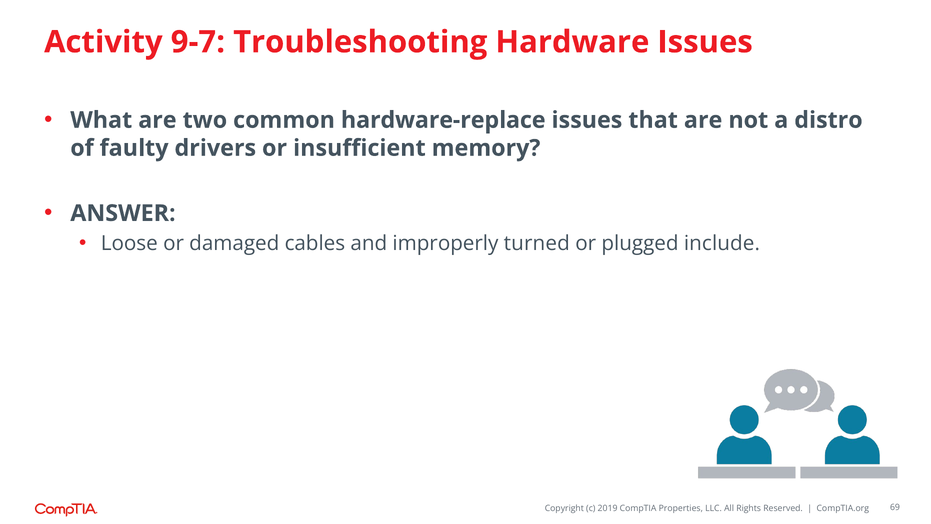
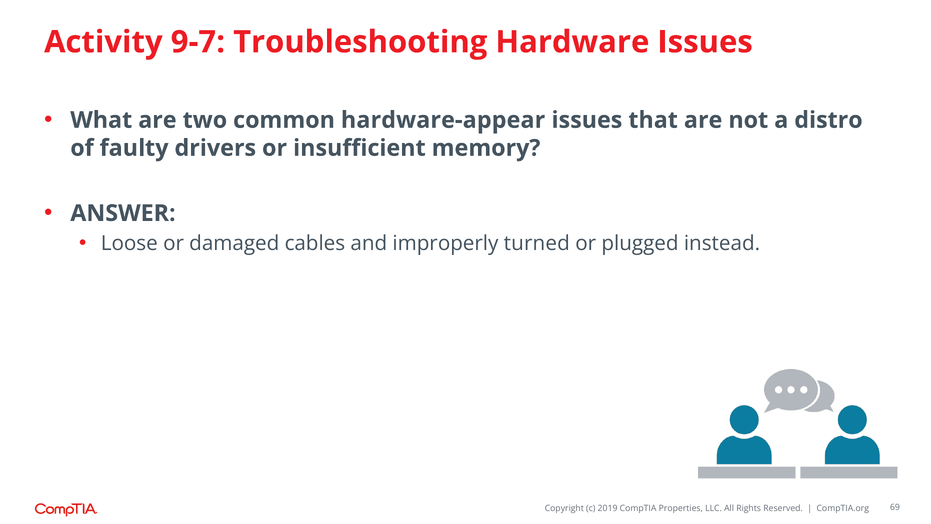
hardware-replace: hardware-replace -> hardware-appear
include: include -> instead
